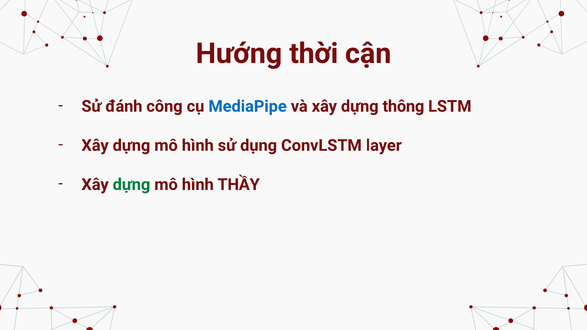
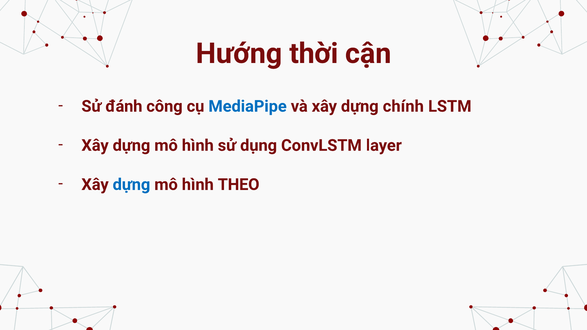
thông: thông -> chính
dựng at (131, 185) colour: green -> blue
THẦY: THẦY -> THEO
